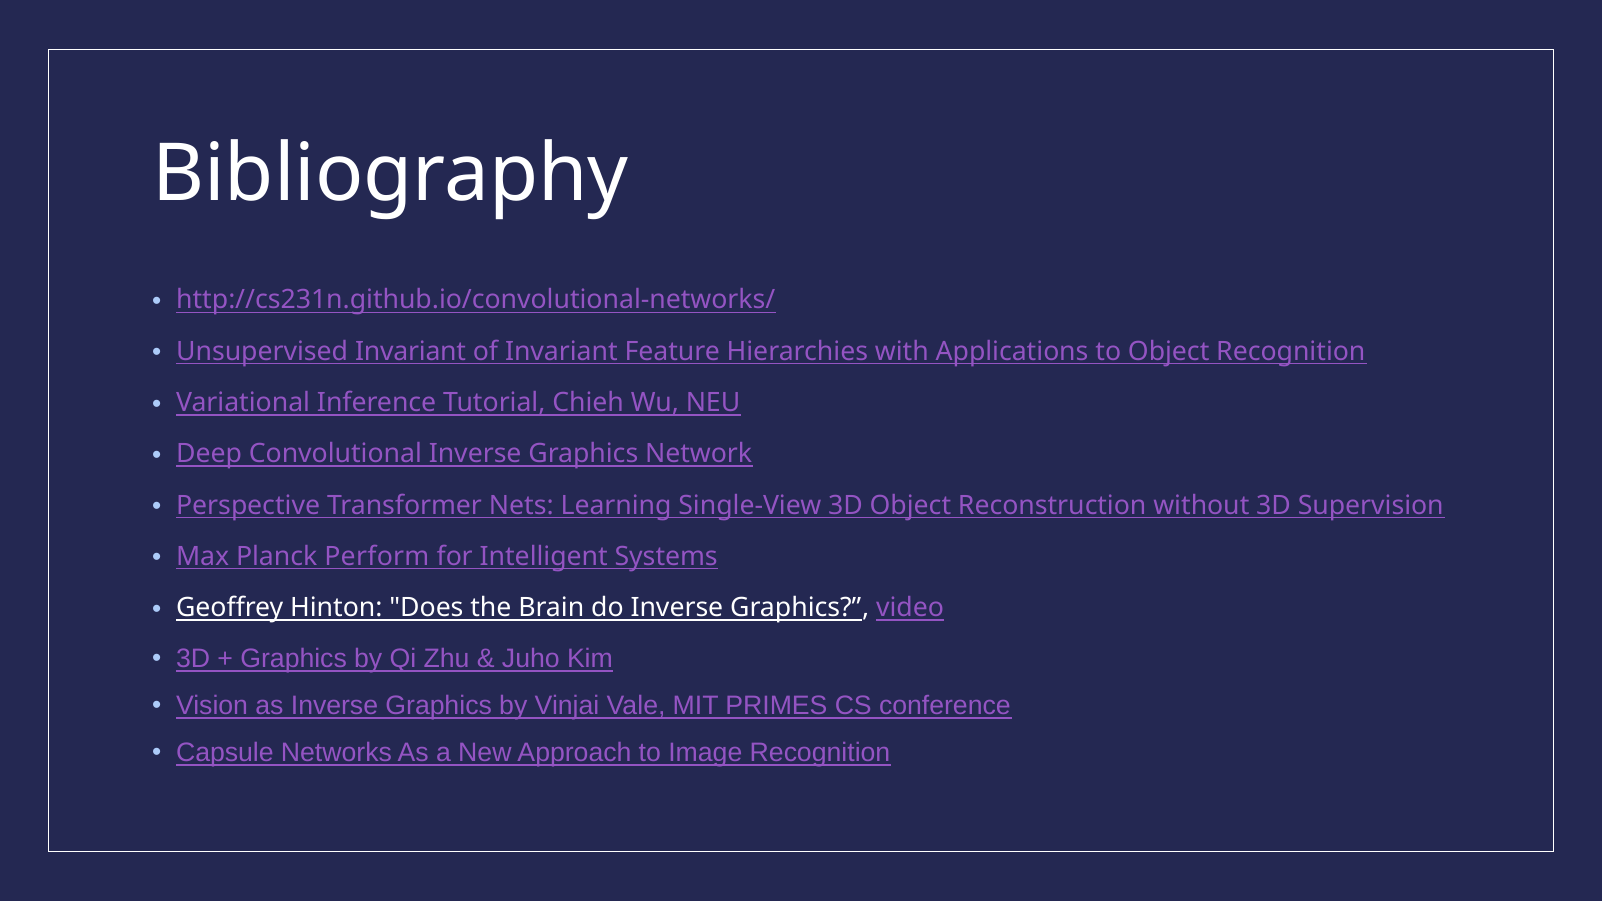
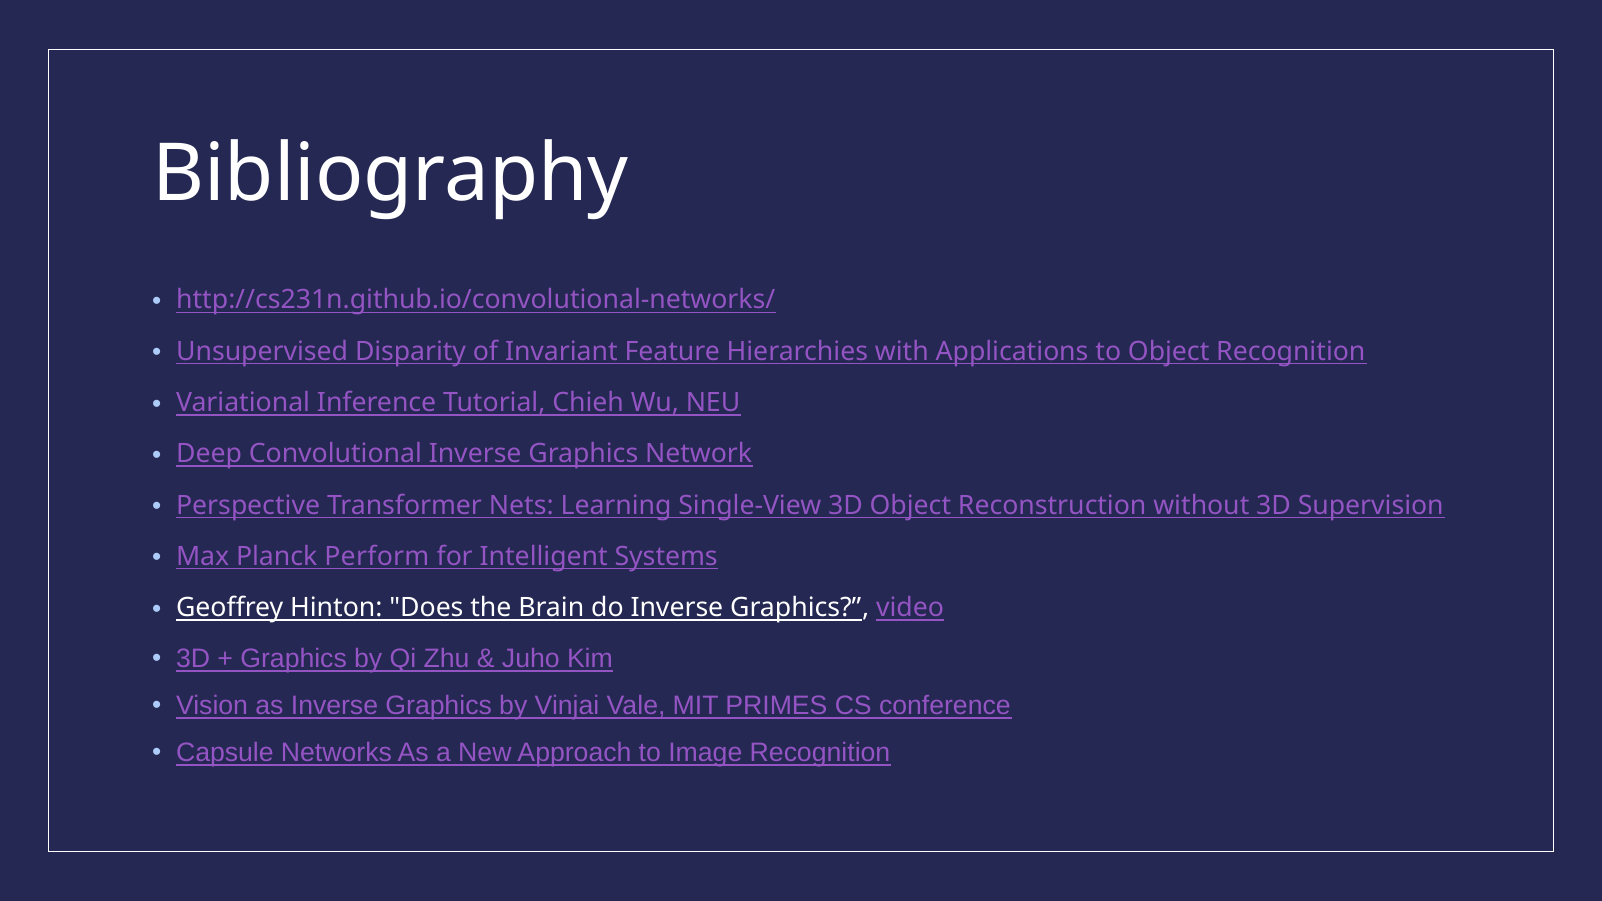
Unsupervised Invariant: Invariant -> Disparity
